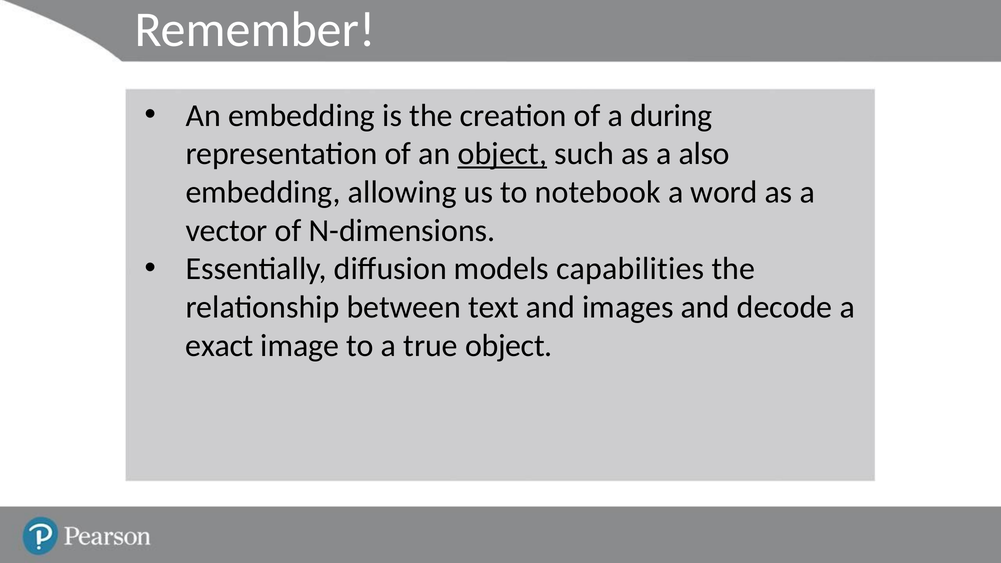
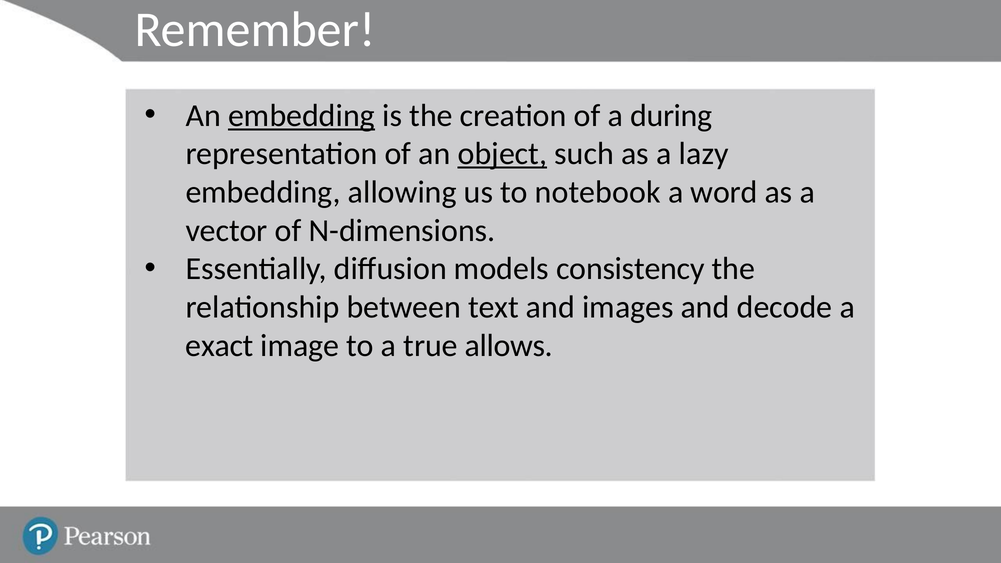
embedding at (301, 116) underline: none -> present
also: also -> lazy
capabilities: capabilities -> consistency
true object: object -> allows
